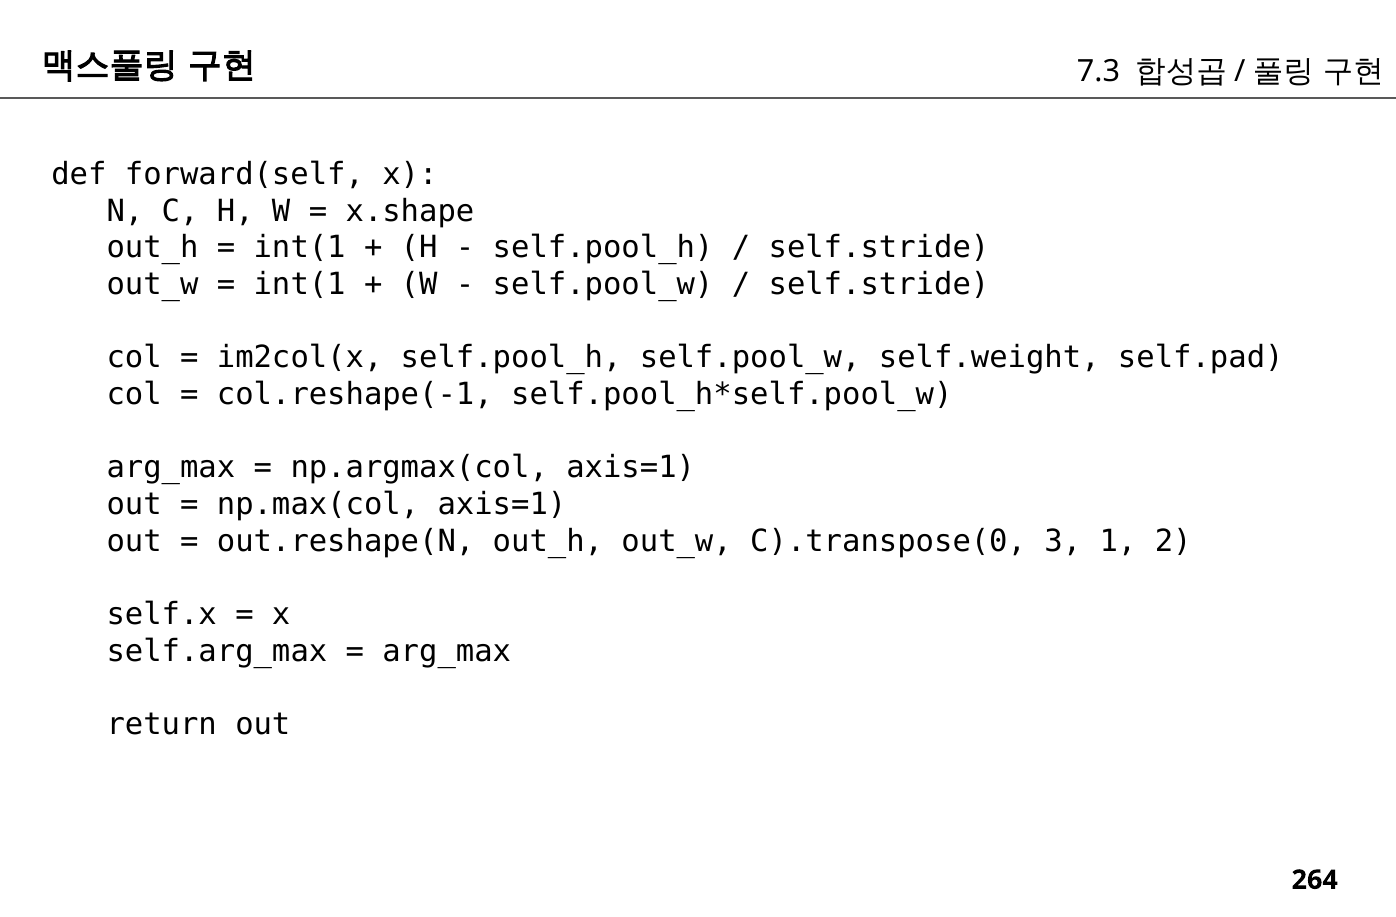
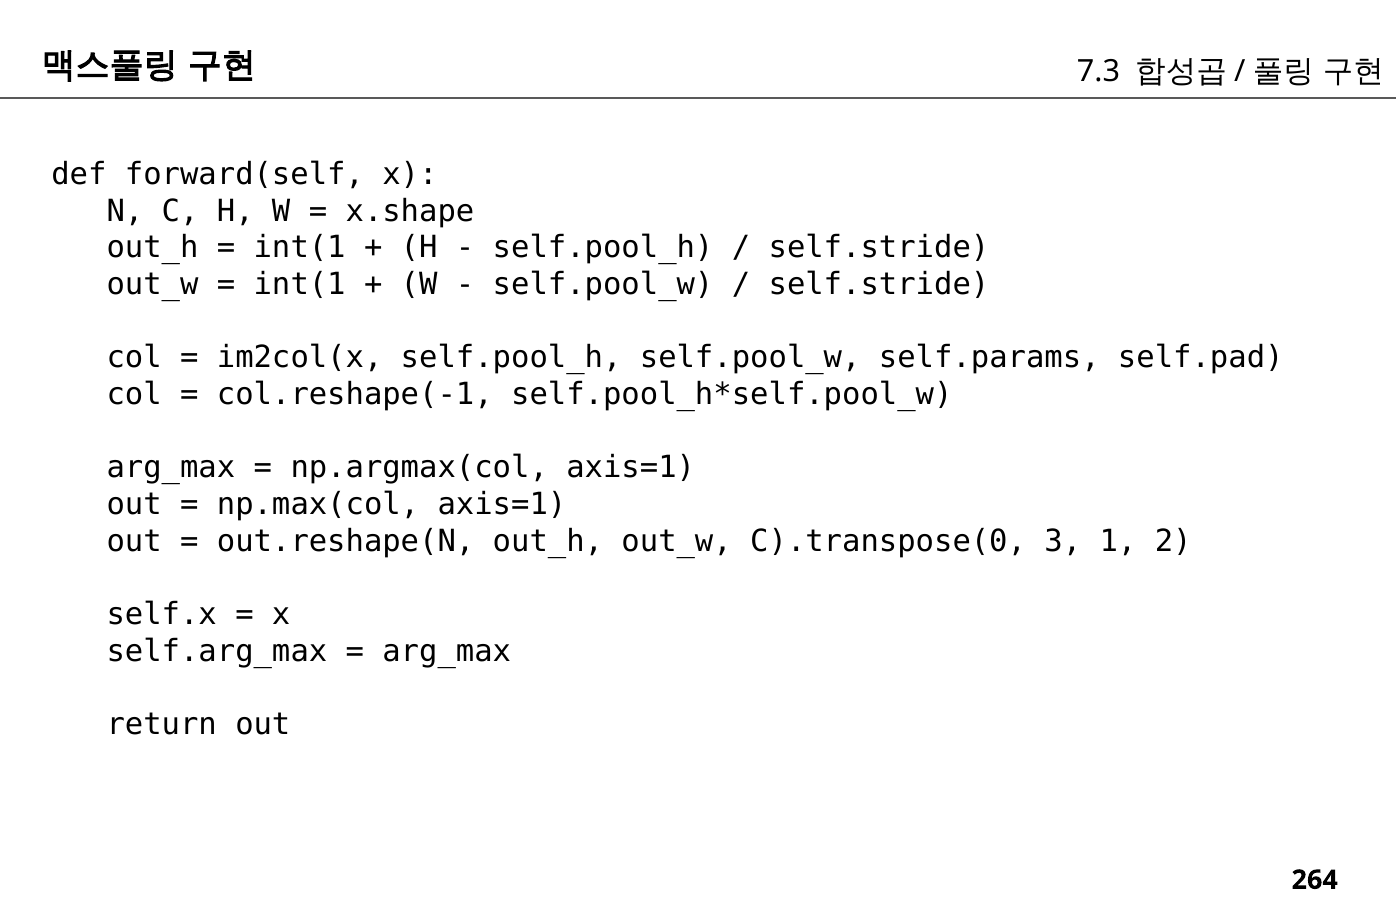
self.weight: self.weight -> self.params
